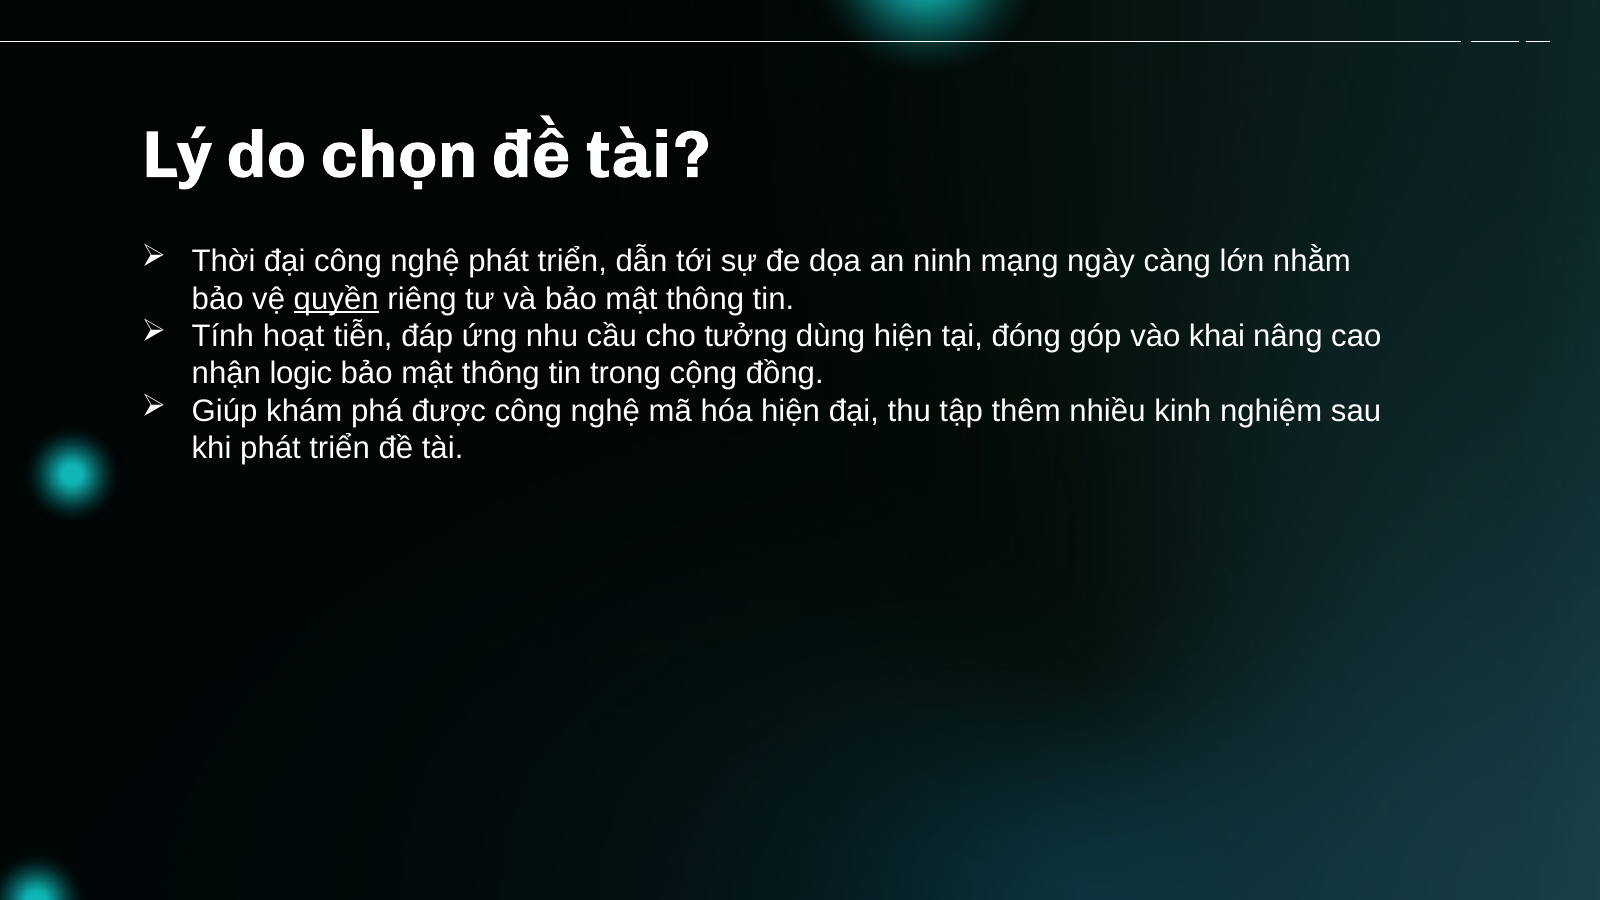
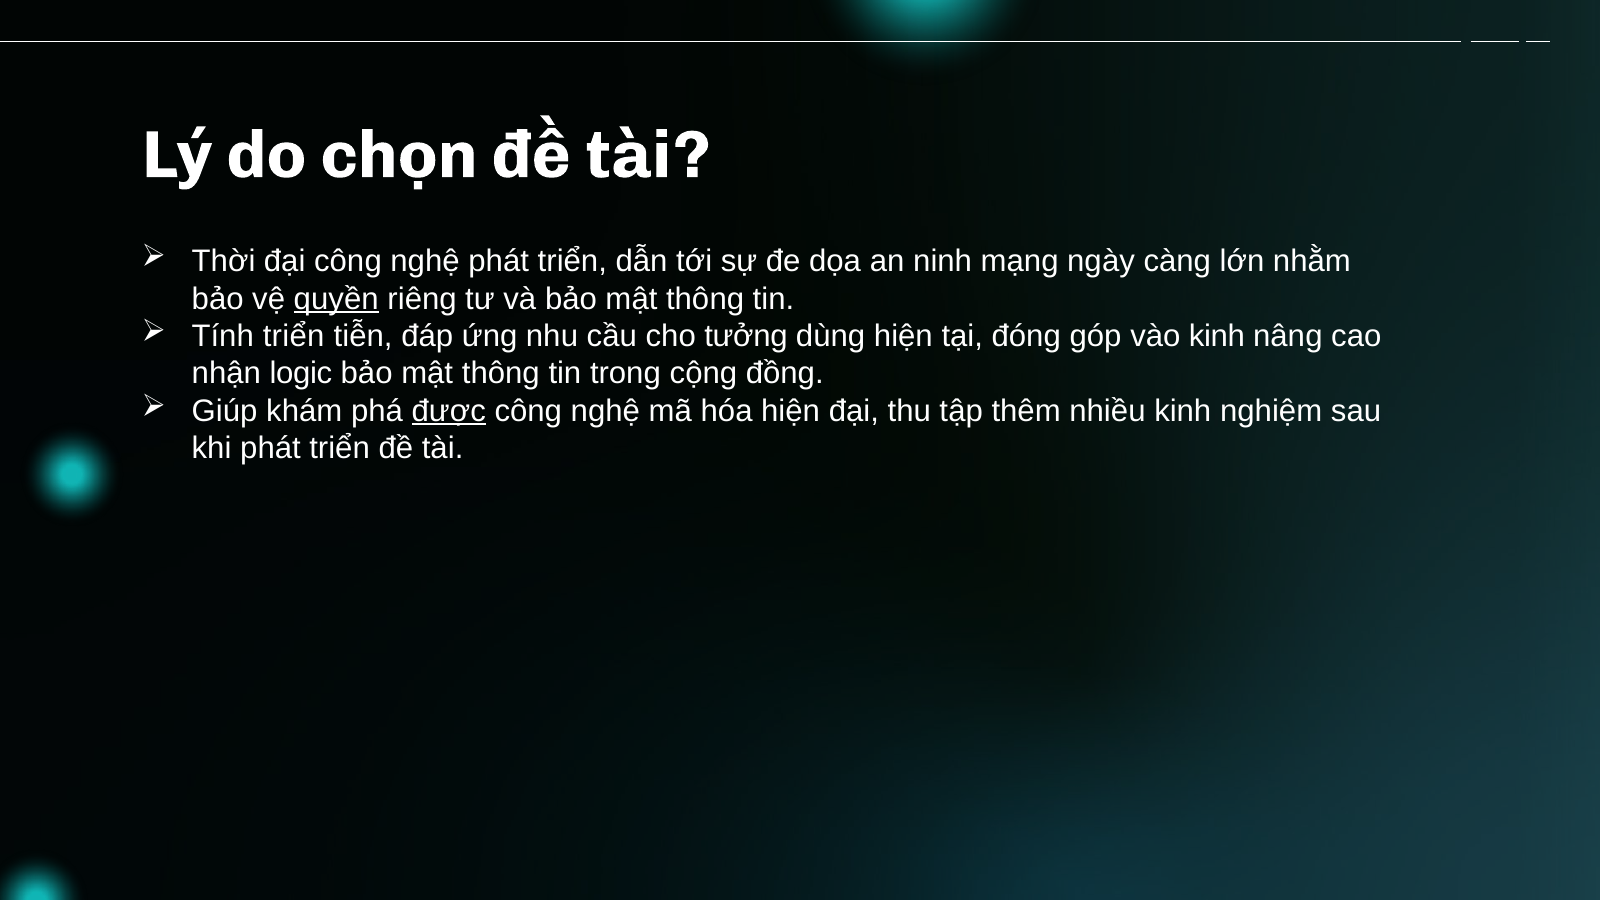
Tính hoạt: hoạt -> triển
vào khai: khai -> kinh
được underline: none -> present
